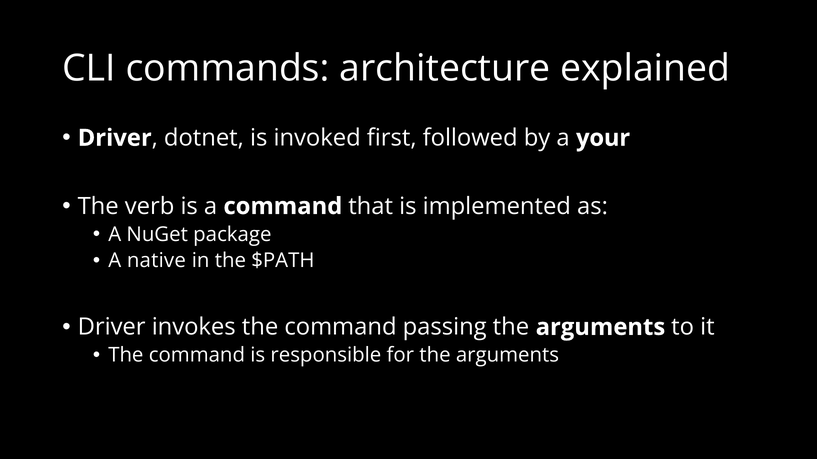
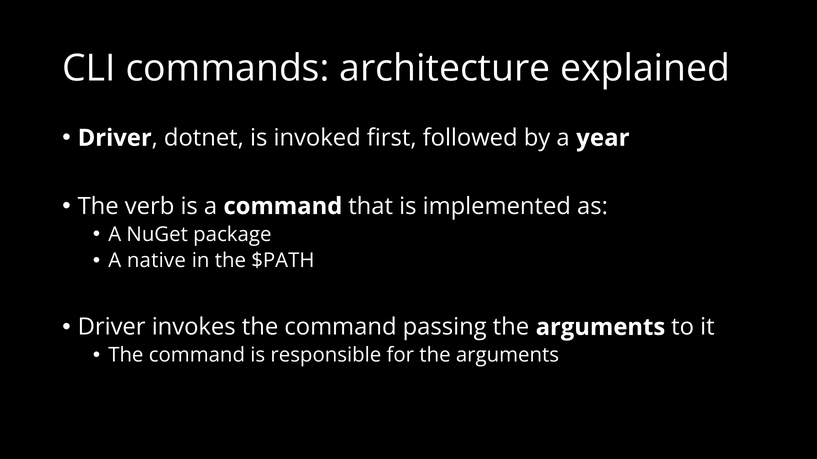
your: your -> year
